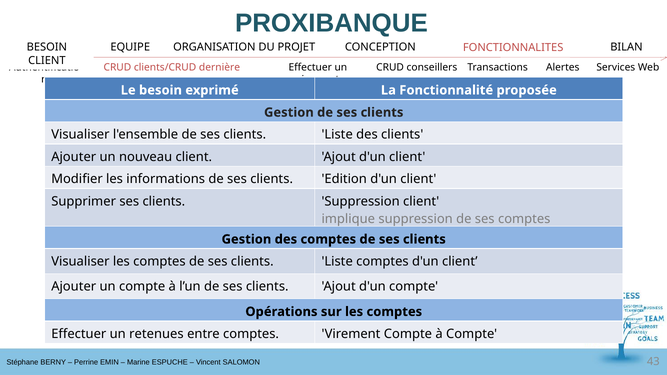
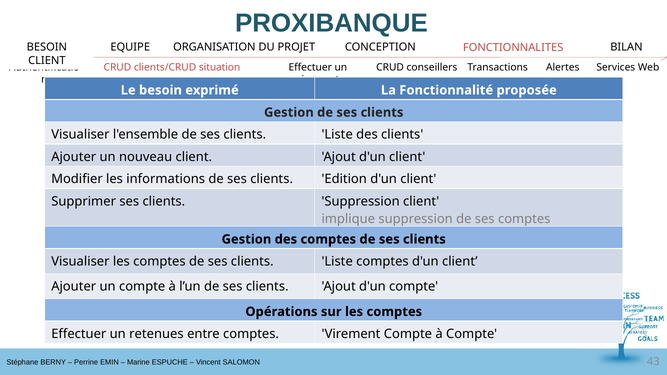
dernière: dernière -> situation
